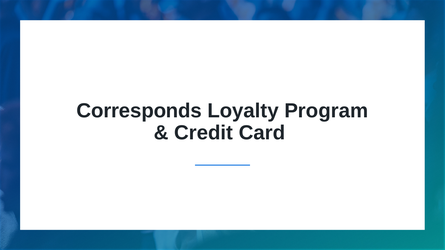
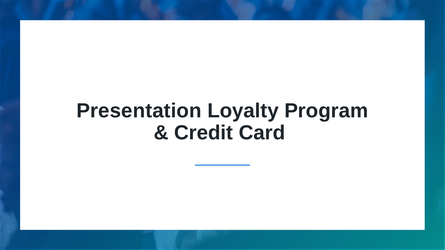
Corresponds: Corresponds -> Presentation
